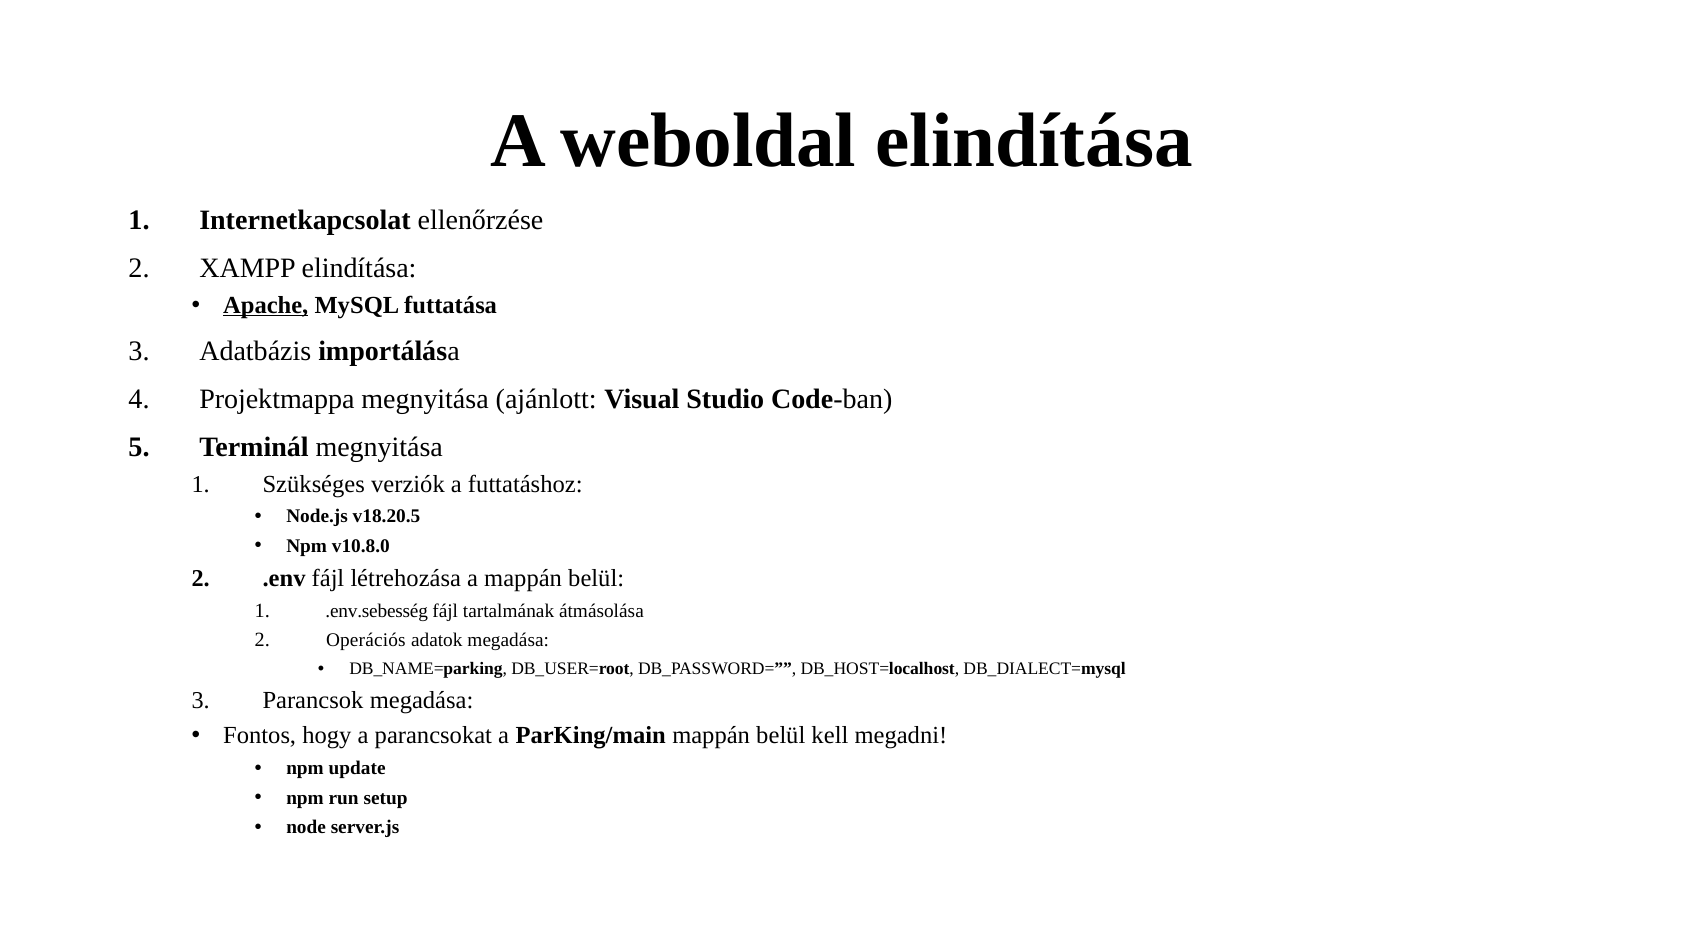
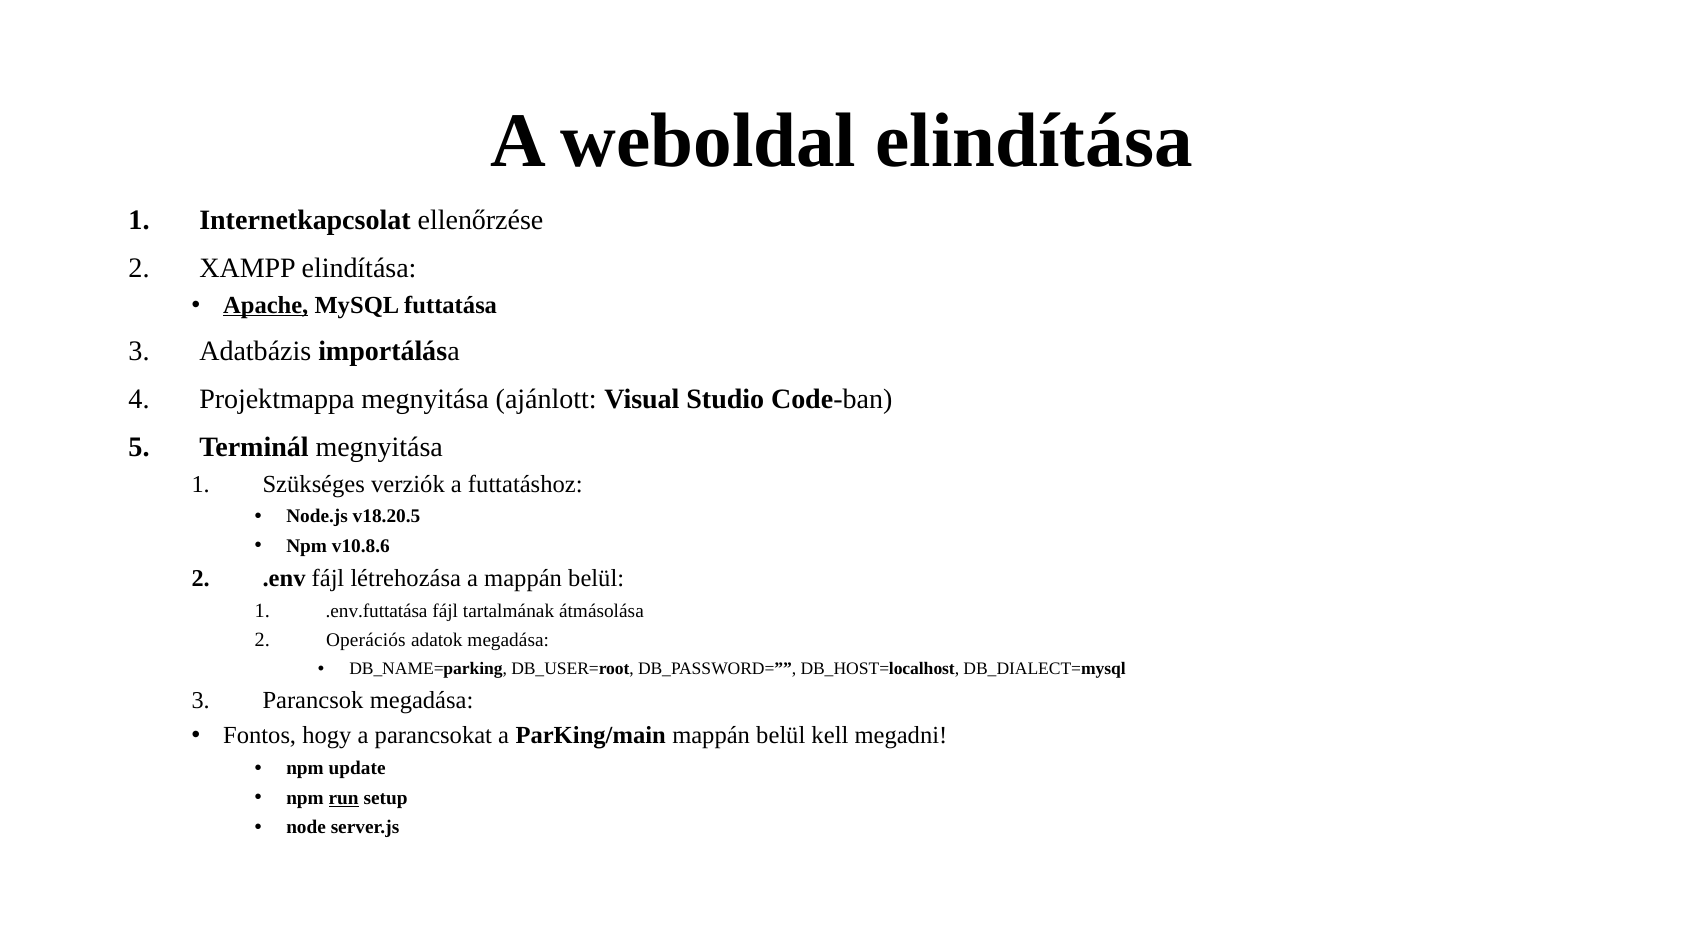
v10.8.0: v10.8.0 -> v10.8.6
.env.sebesség: .env.sebesség -> .env.futtatása
run underline: none -> present
